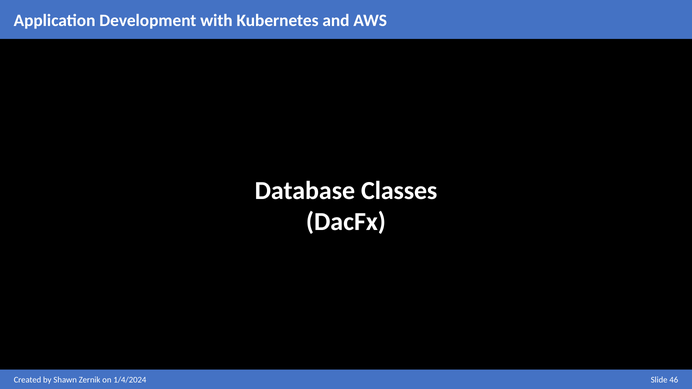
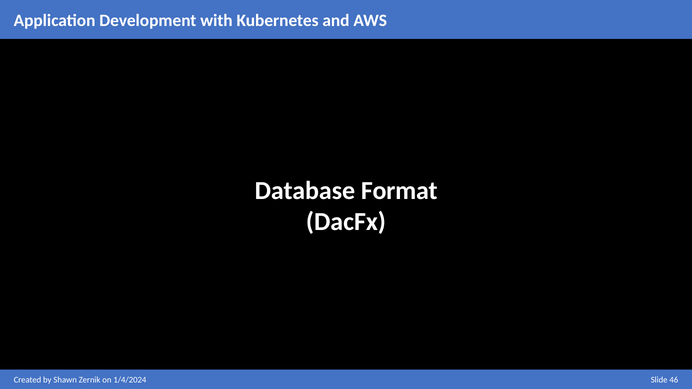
Classes: Classes -> Format
